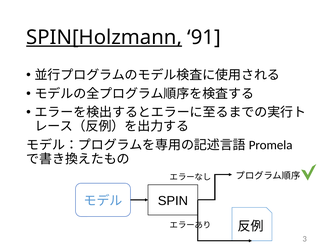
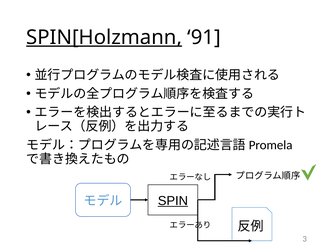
SPIN underline: none -> present
